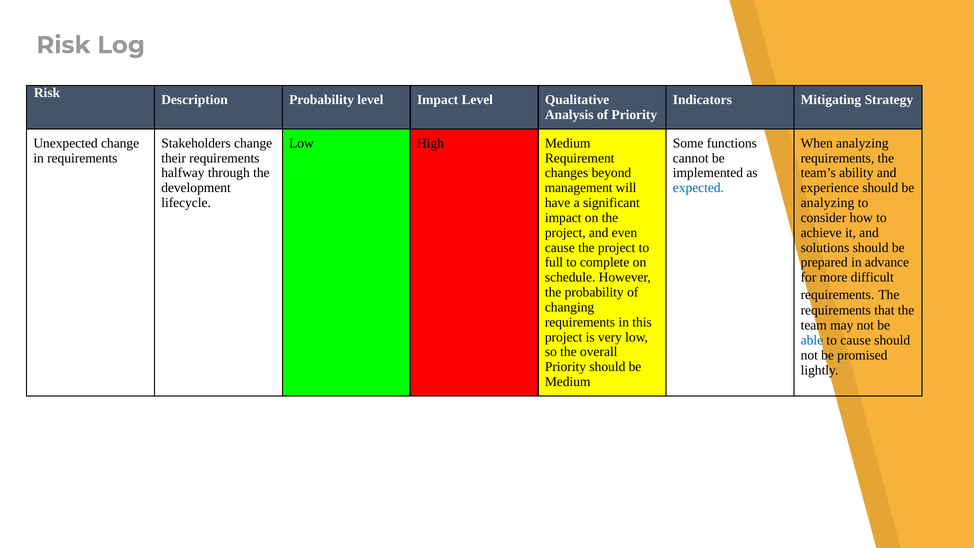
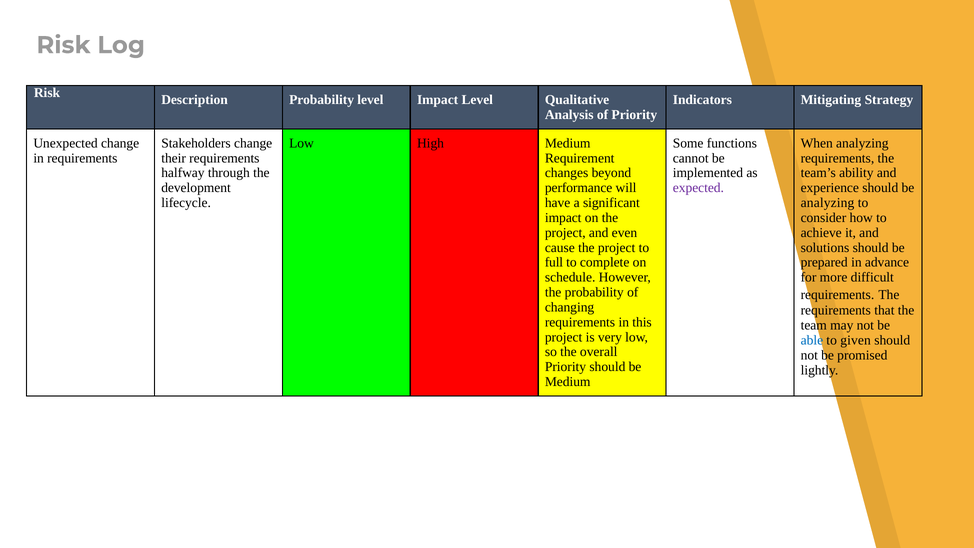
management: management -> performance
expected colour: blue -> purple
to cause: cause -> given
